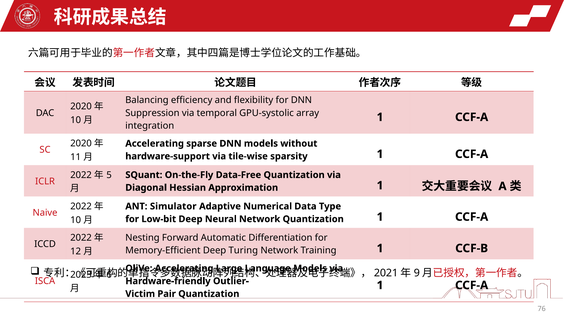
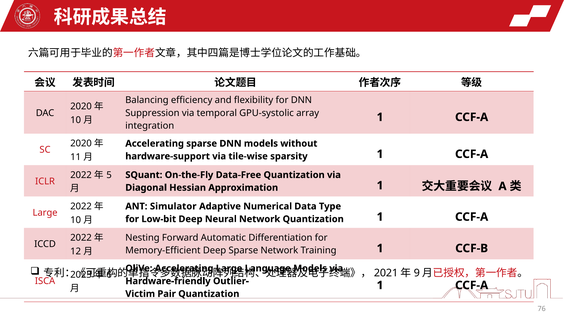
Naive at (45, 213): Naive -> Large
Deep Turing: Turing -> Sparse
